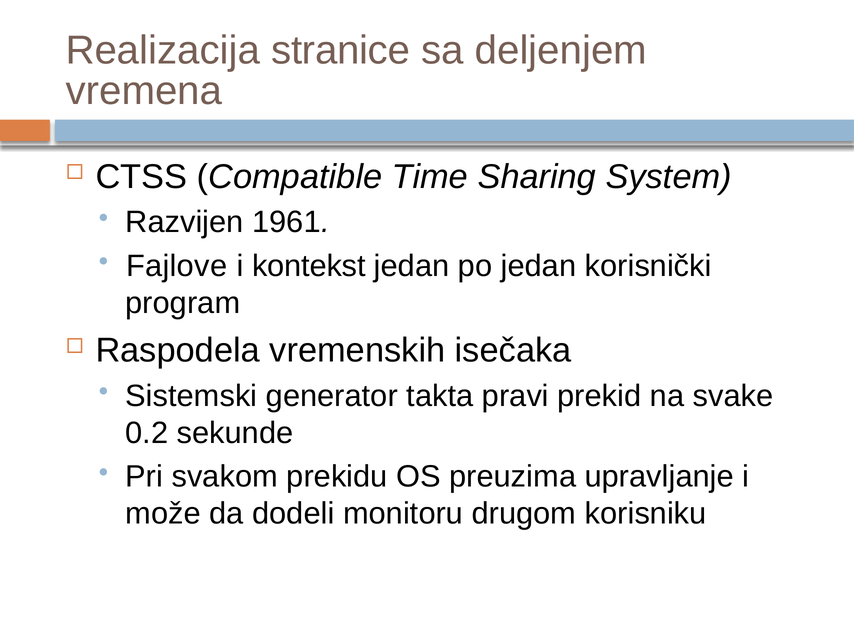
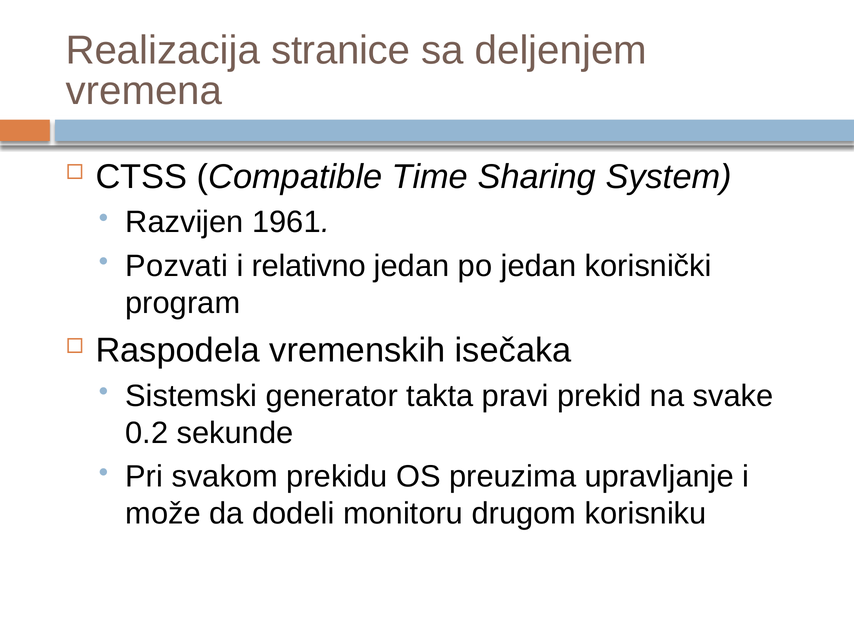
Fajlove: Fajlove -> Pozvati
kontekst: kontekst -> relativno
